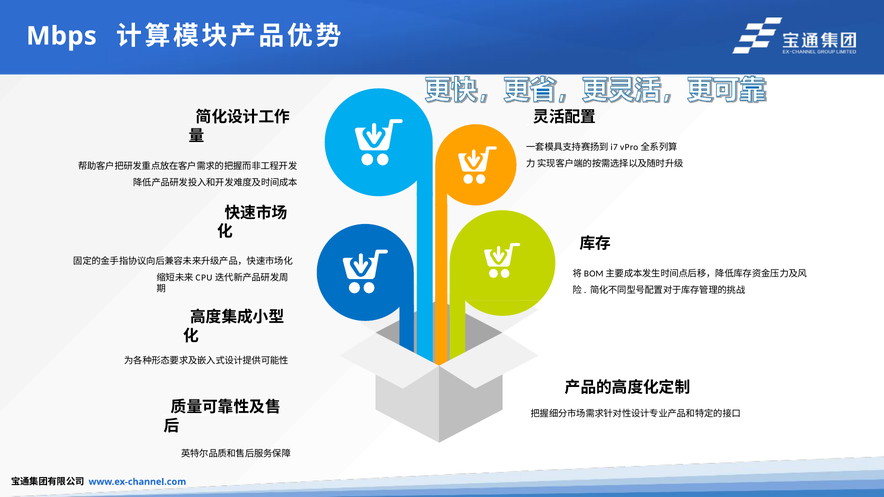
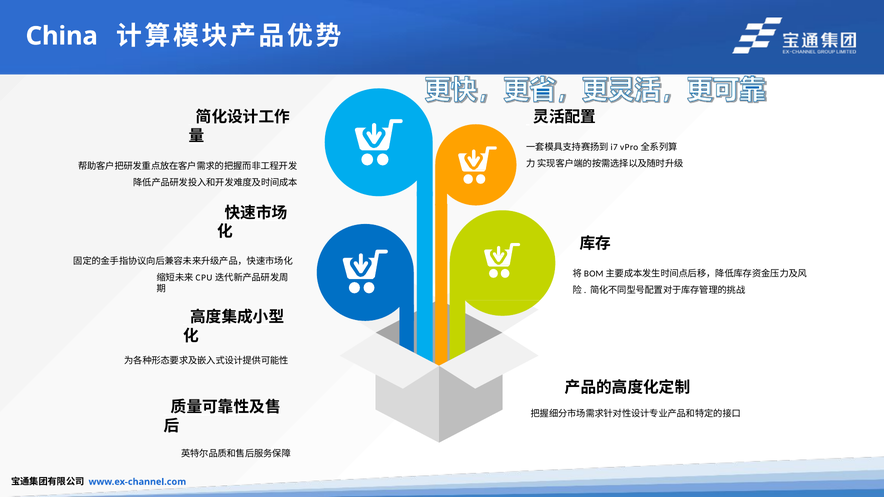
Mbps: Mbps -> China
